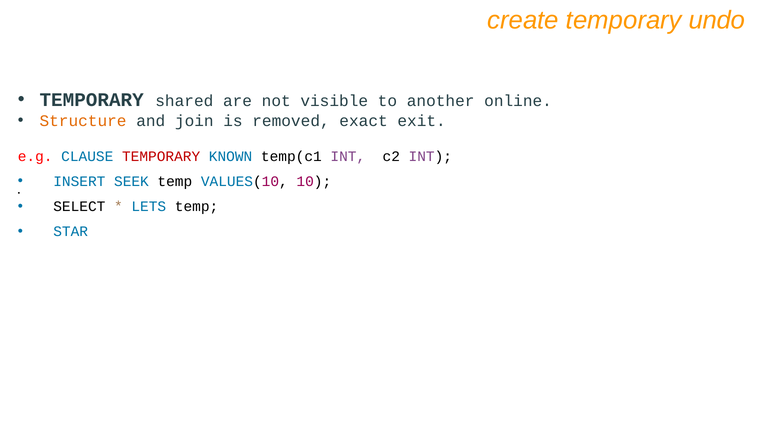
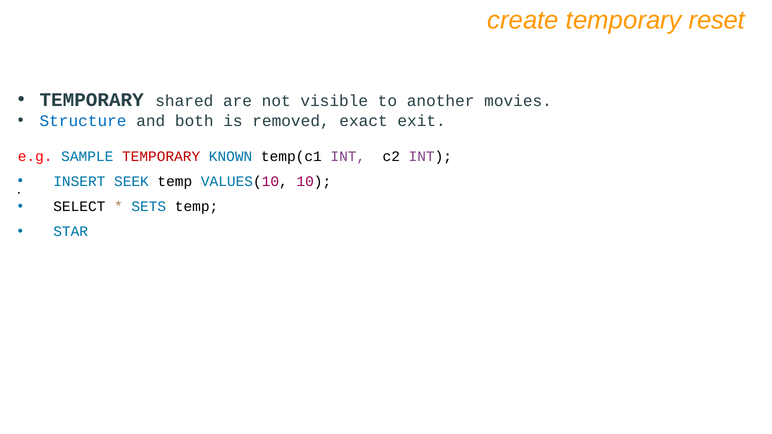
undo: undo -> reset
online: online -> movies
Structure colour: orange -> blue
join: join -> both
CLAUSE: CLAUSE -> SAMPLE
LETS: LETS -> SETS
